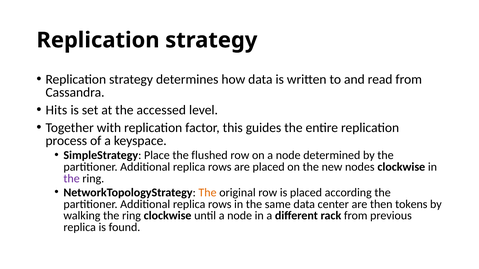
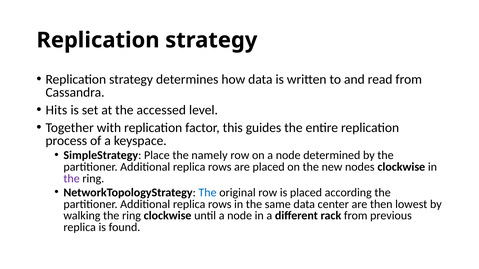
flushed: flushed -> namely
The at (208, 193) colour: orange -> blue
tokens: tokens -> lowest
